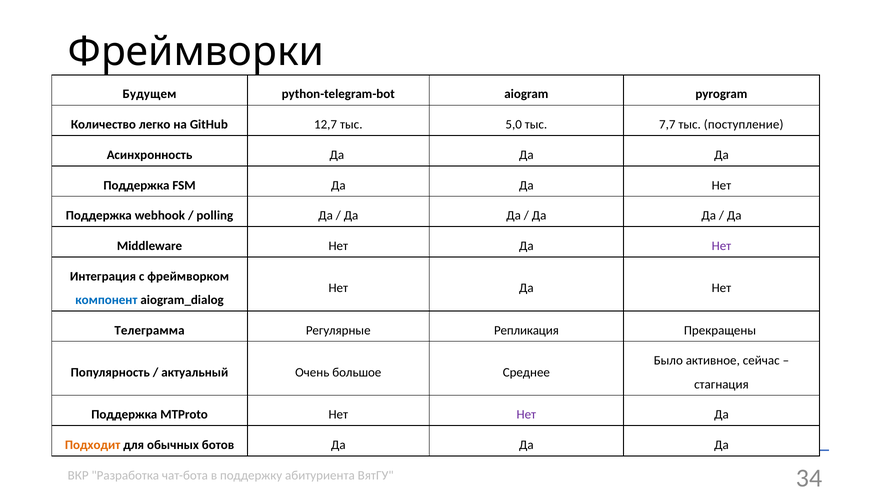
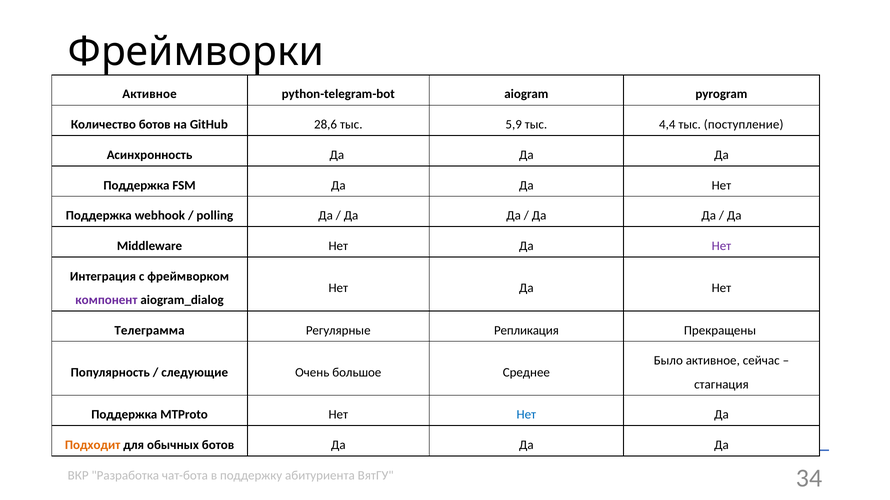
Будущем at (149, 94): Будущем -> Активное
Количество легко: легко -> ботов
12,7: 12,7 -> 28,6
5,0: 5,0 -> 5,9
7,7: 7,7 -> 4,4
компонент colour: blue -> purple
актуальный: актуальный -> следующие
Нет at (526, 415) colour: purple -> blue
